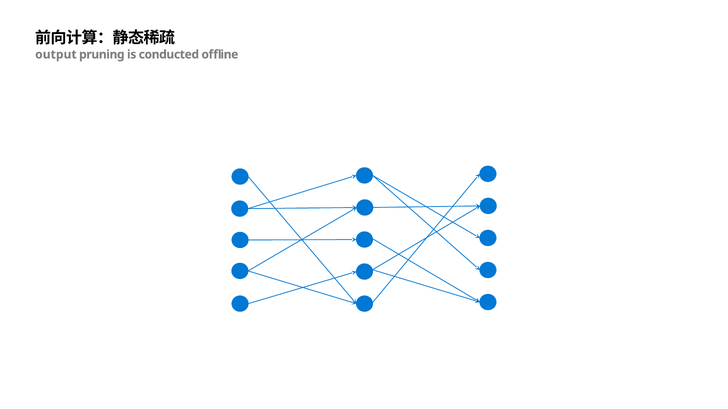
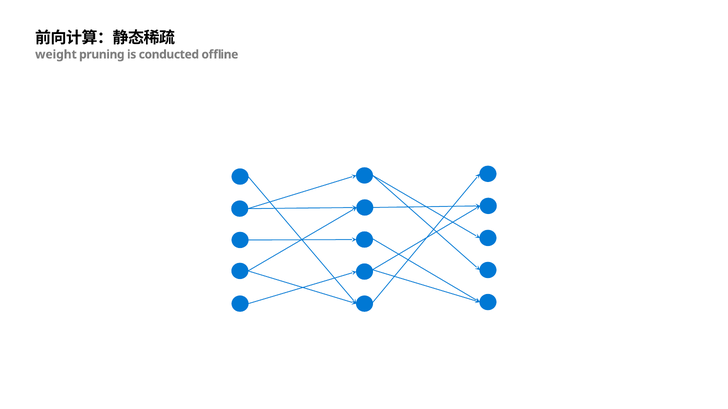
output: output -> weight
